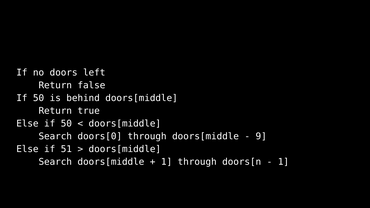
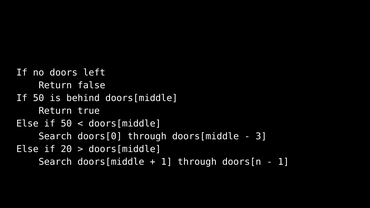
9: 9 -> 3
51: 51 -> 20
